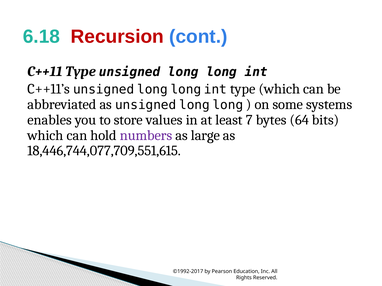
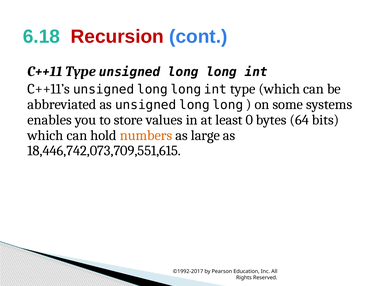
7: 7 -> 0
numbers colour: purple -> orange
18,446,744,077,709,551,615: 18,446,744,077,709,551,615 -> 18,446,742,073,709,551,615
